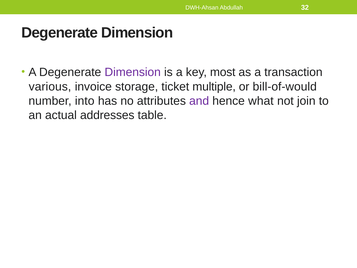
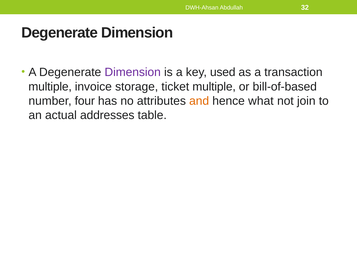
most: most -> used
various at (50, 87): various -> multiple
bill-of-would: bill-of-would -> bill-of-based
into: into -> four
and colour: purple -> orange
